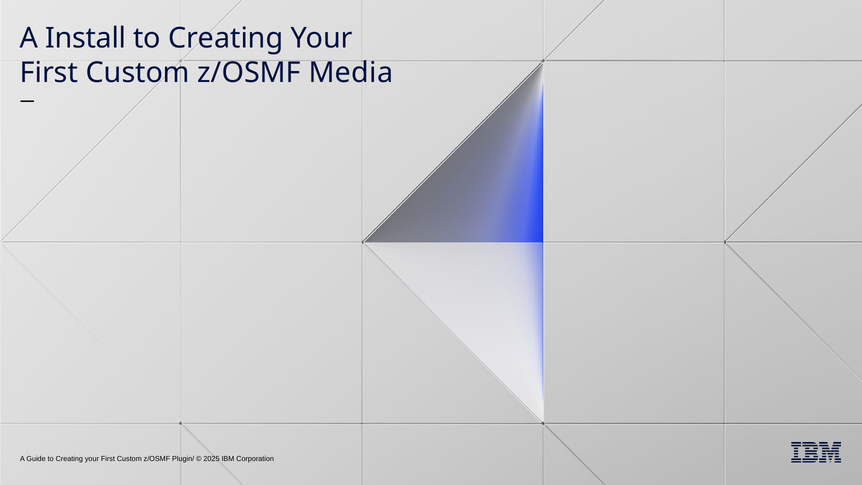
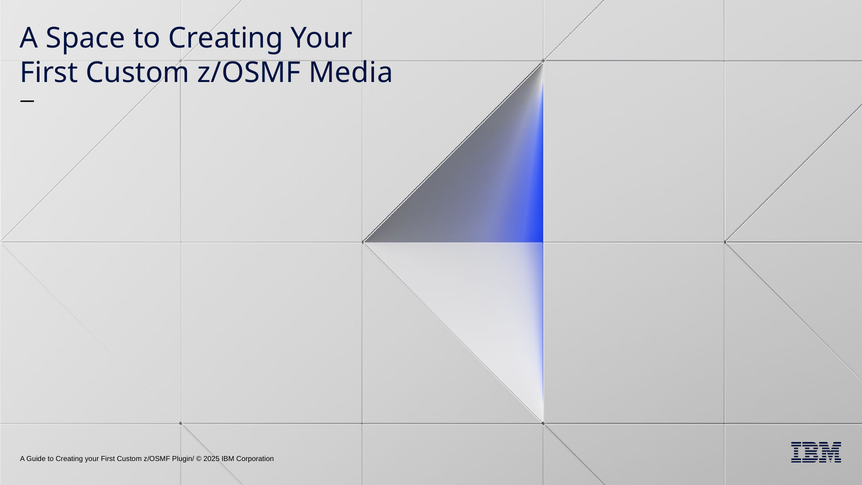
Install: Install -> Space
